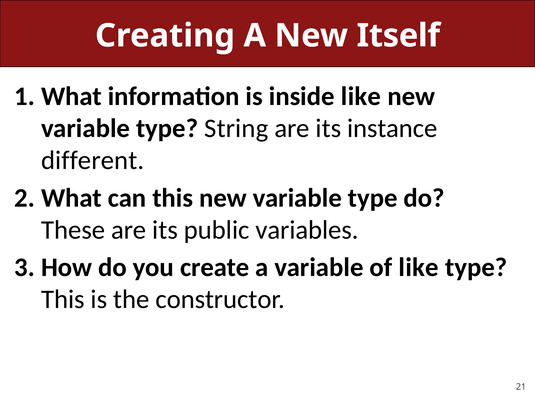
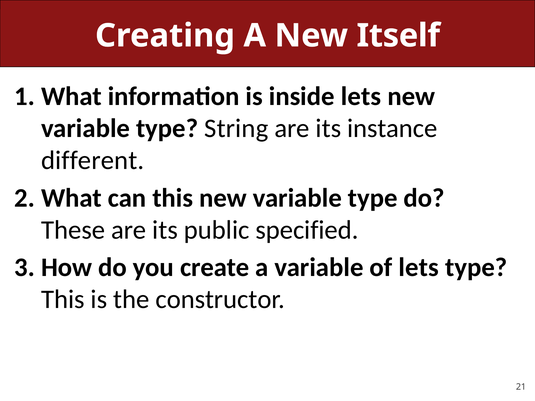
inside like: like -> lets
variables: variables -> specified
of like: like -> lets
